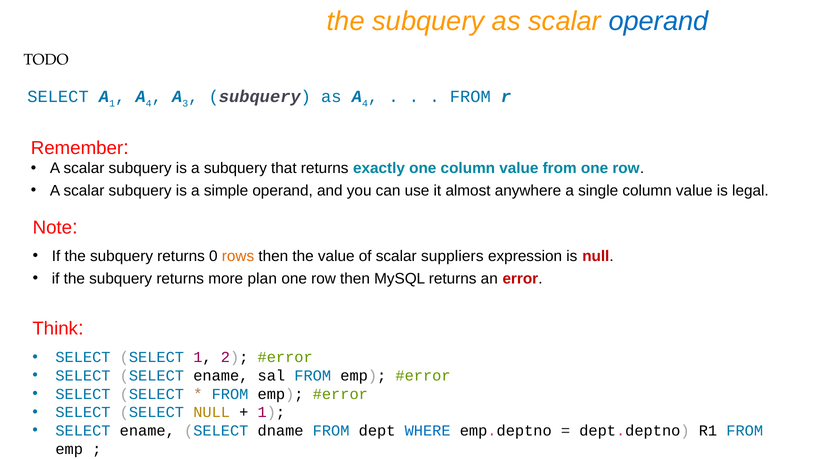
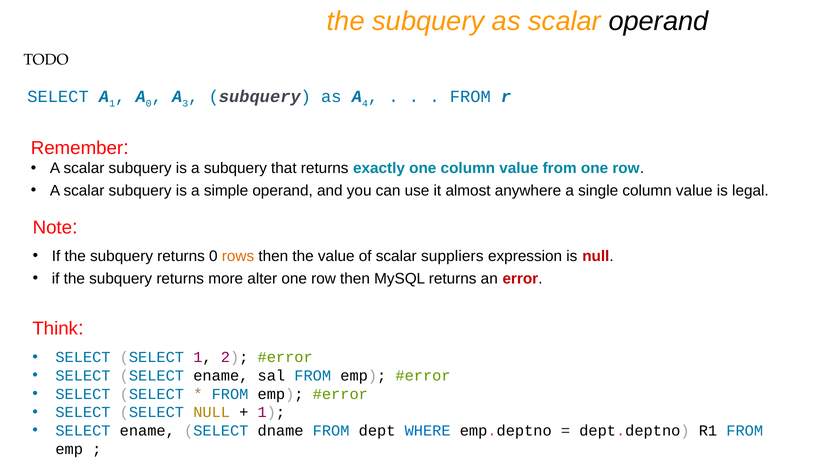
operand at (658, 21) colour: blue -> black
4 at (149, 104): 4 -> 0
plan: plan -> alter
